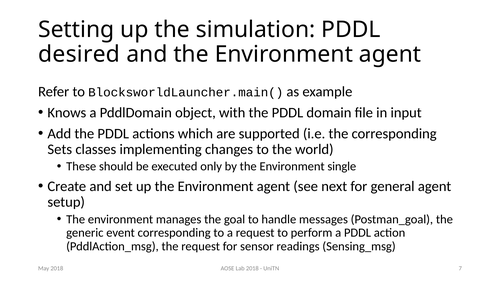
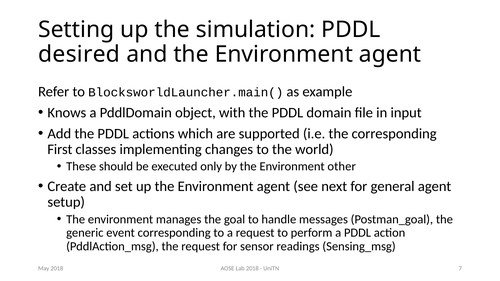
Sets: Sets -> First
single: single -> other
